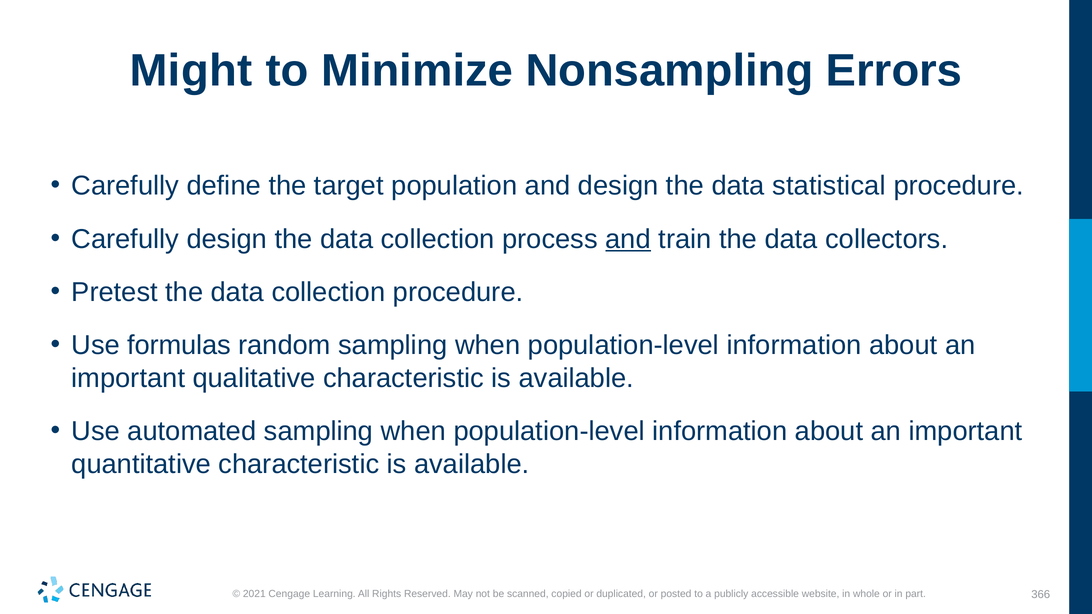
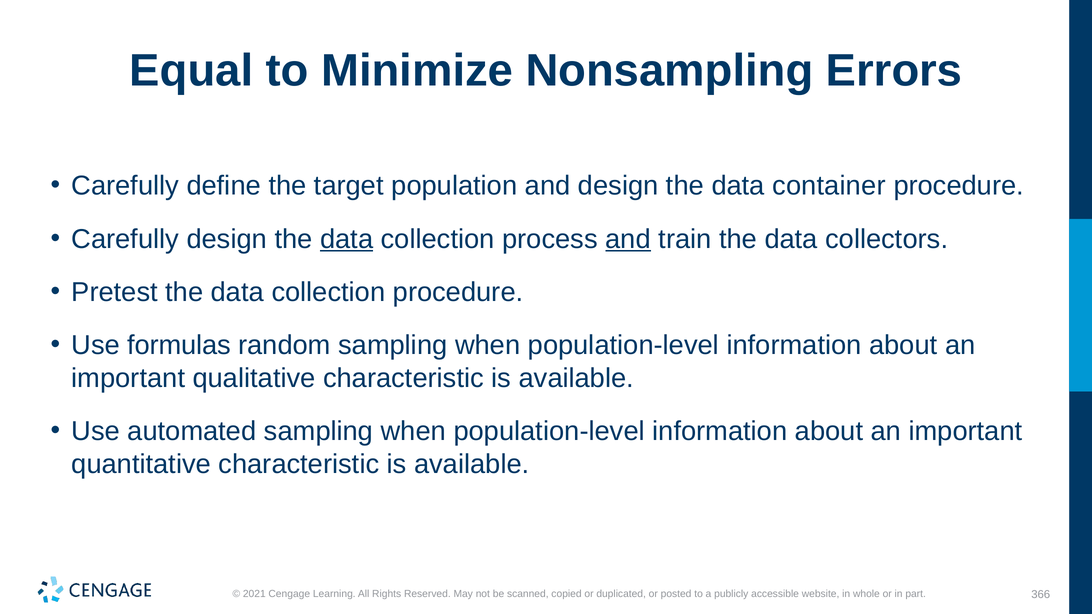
Might: Might -> Equal
statistical: statistical -> container
data at (347, 239) underline: none -> present
